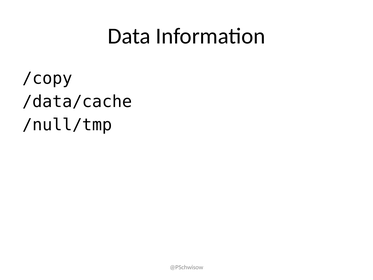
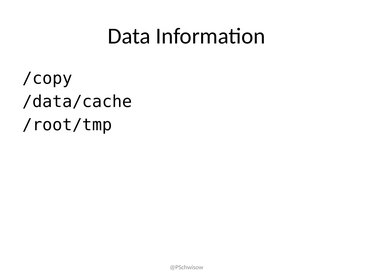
/null/tmp: /null/tmp -> /root/tmp
